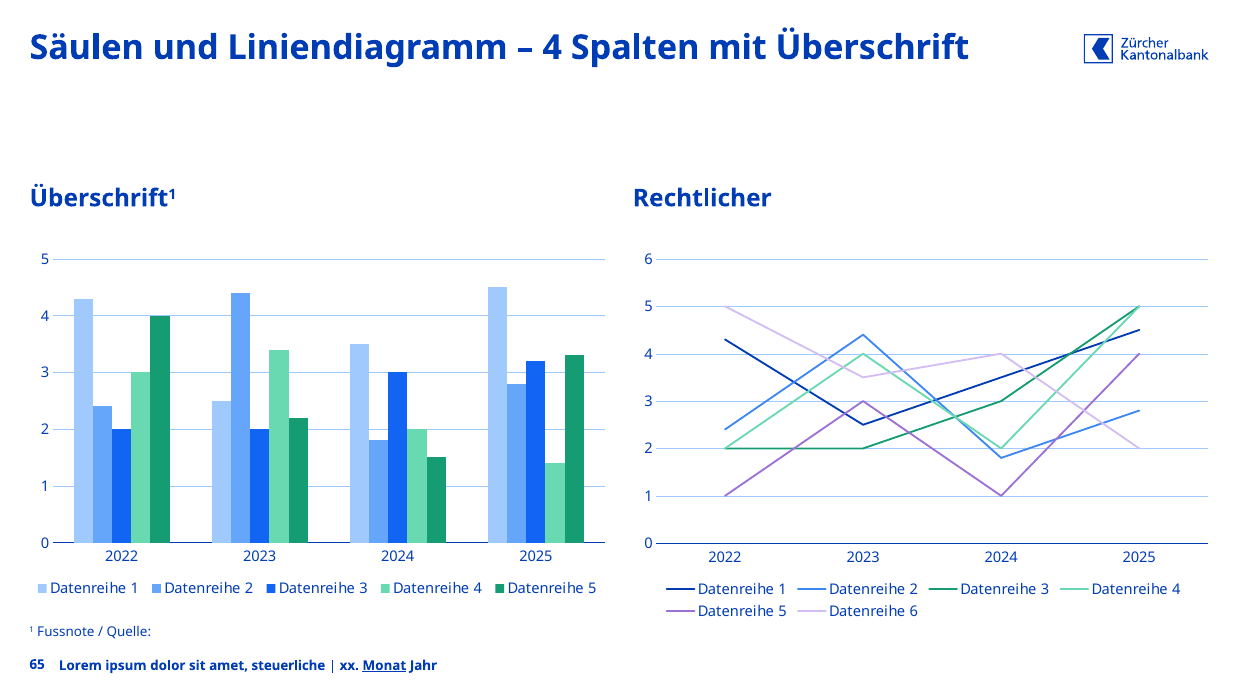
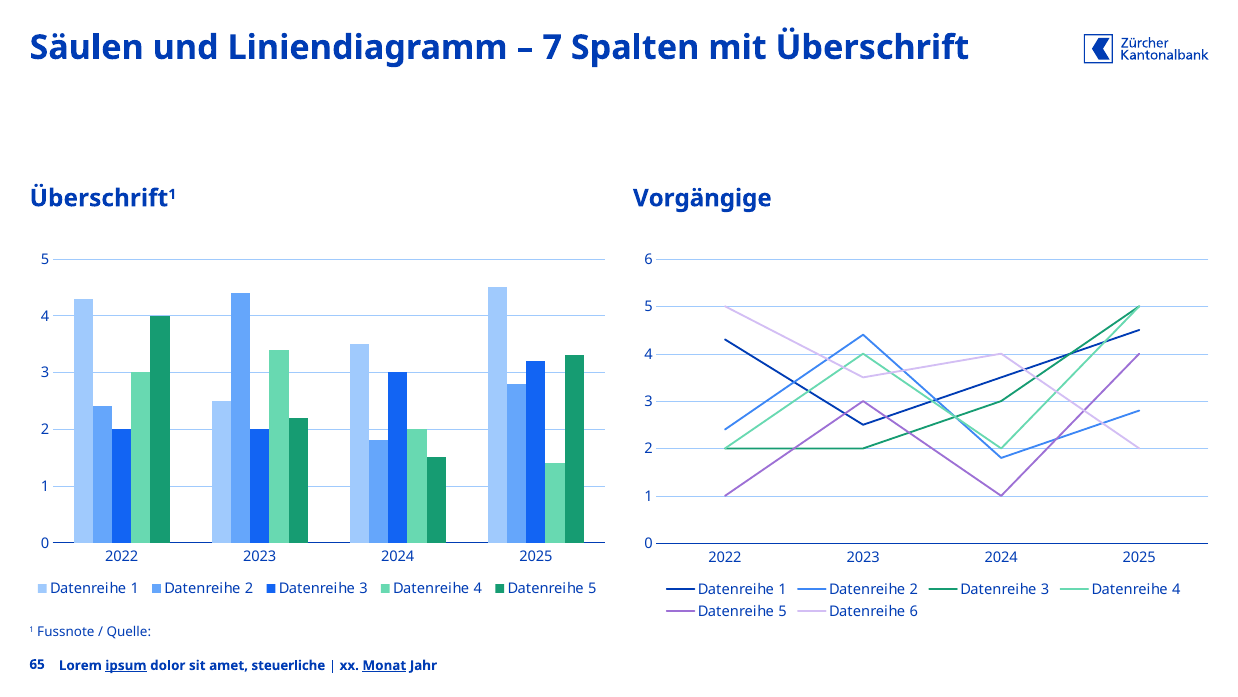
4 at (552, 48): 4 -> 7
Rechtlicher: Rechtlicher -> Vorgängige
ipsum underline: none -> present
